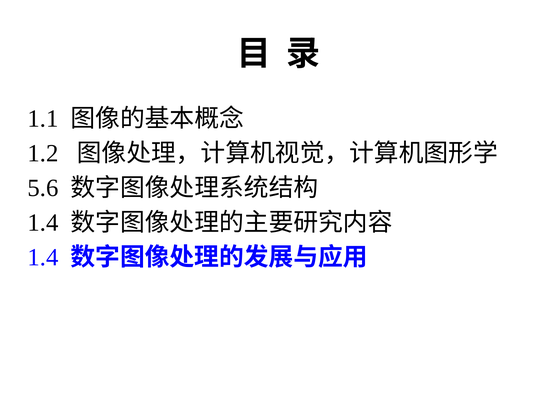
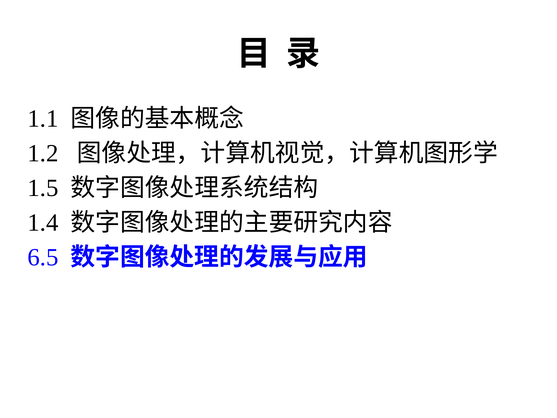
5.6: 5.6 -> 1.5
1.4 at (43, 257): 1.4 -> 6.5
